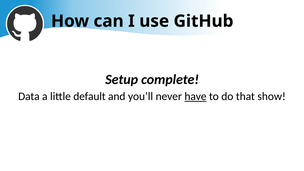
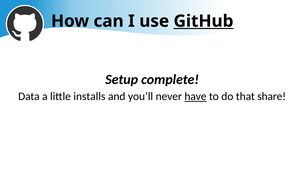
GitHub underline: none -> present
default: default -> installs
show: show -> share
